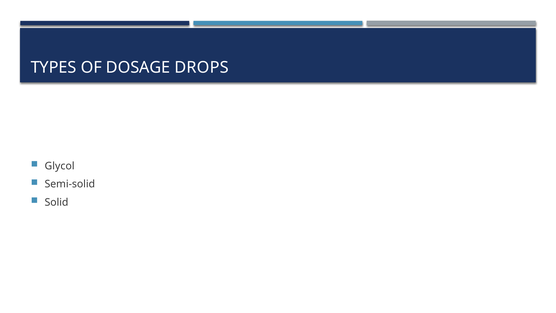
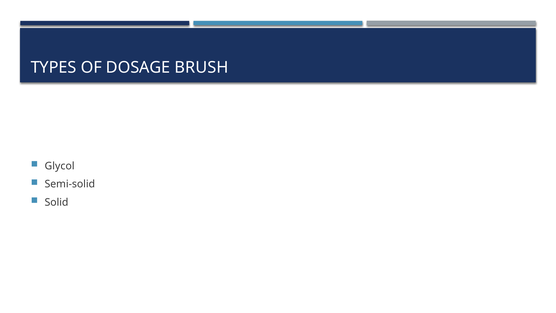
DROPS: DROPS -> BRUSH
